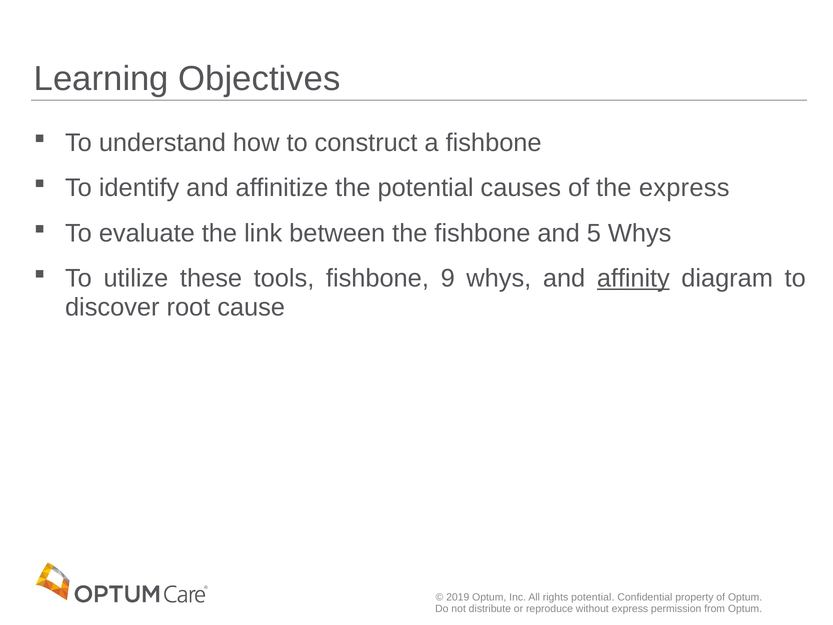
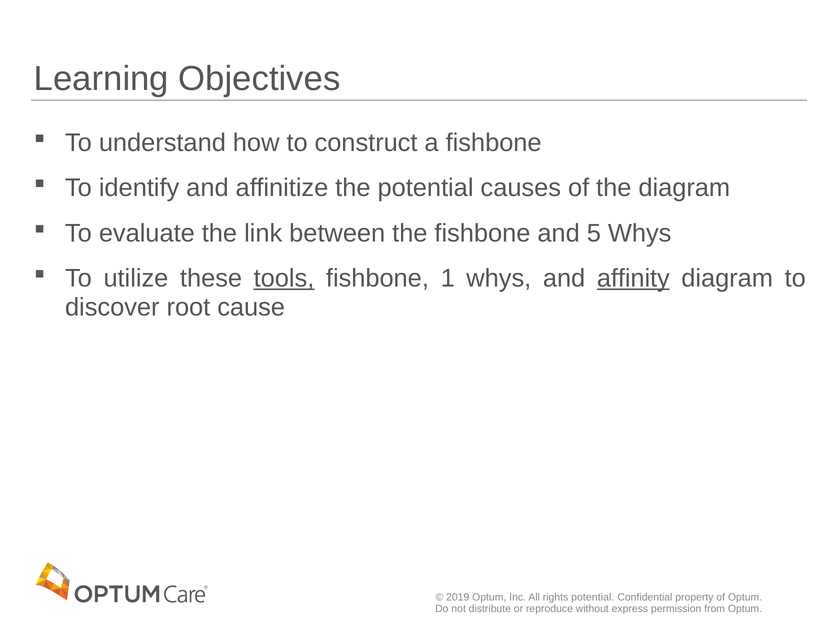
the express: express -> diagram
tools underline: none -> present
9: 9 -> 1
